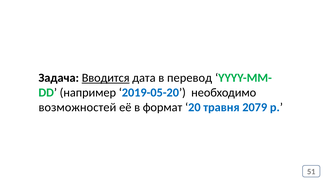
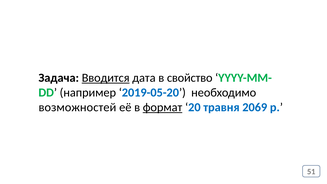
перевод: перевод -> свойство
формат underline: none -> present
2079: 2079 -> 2069
